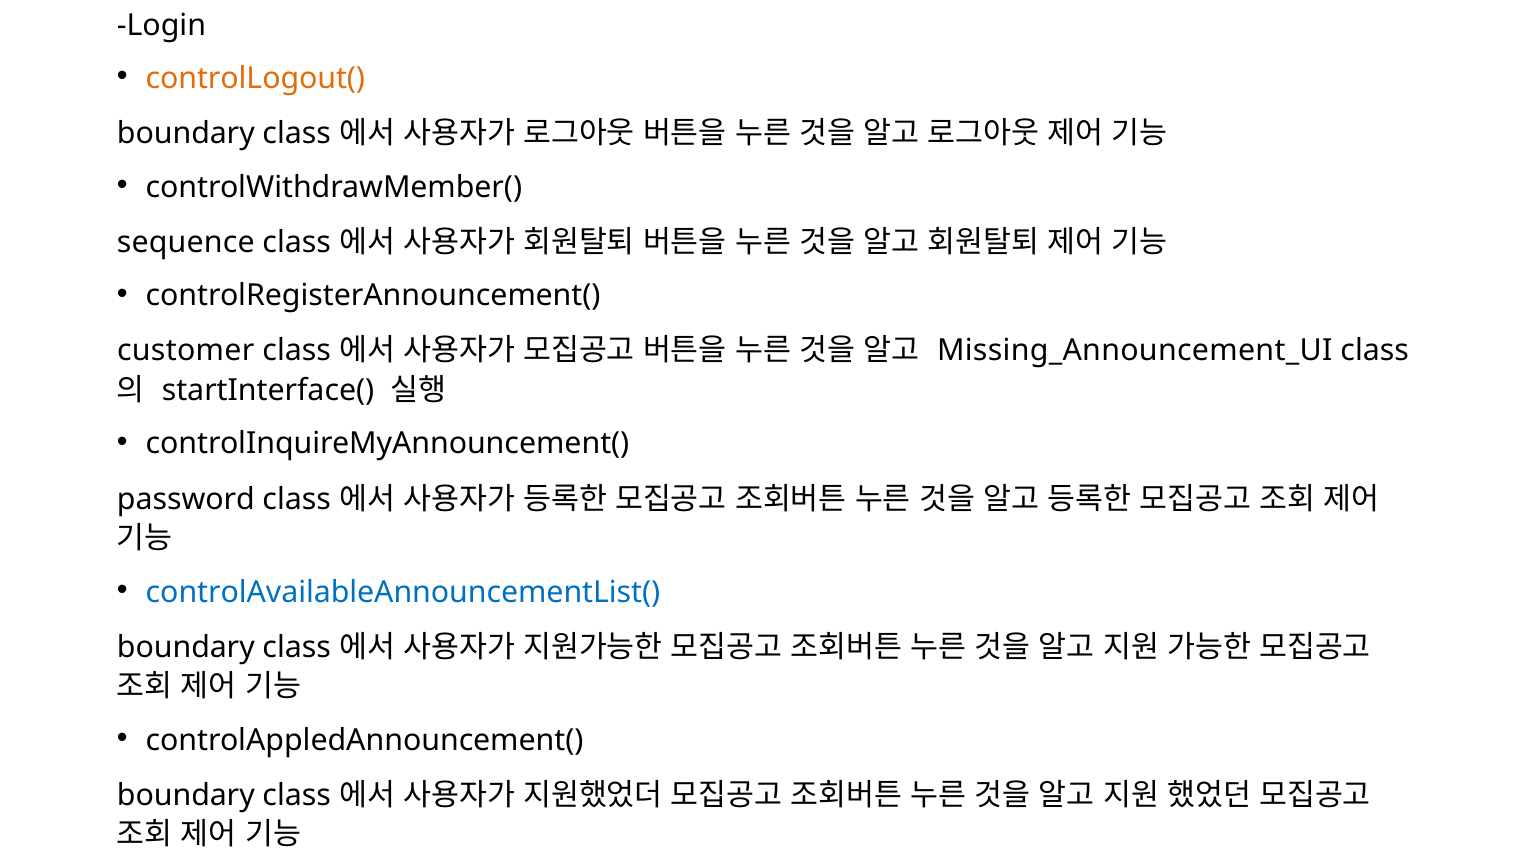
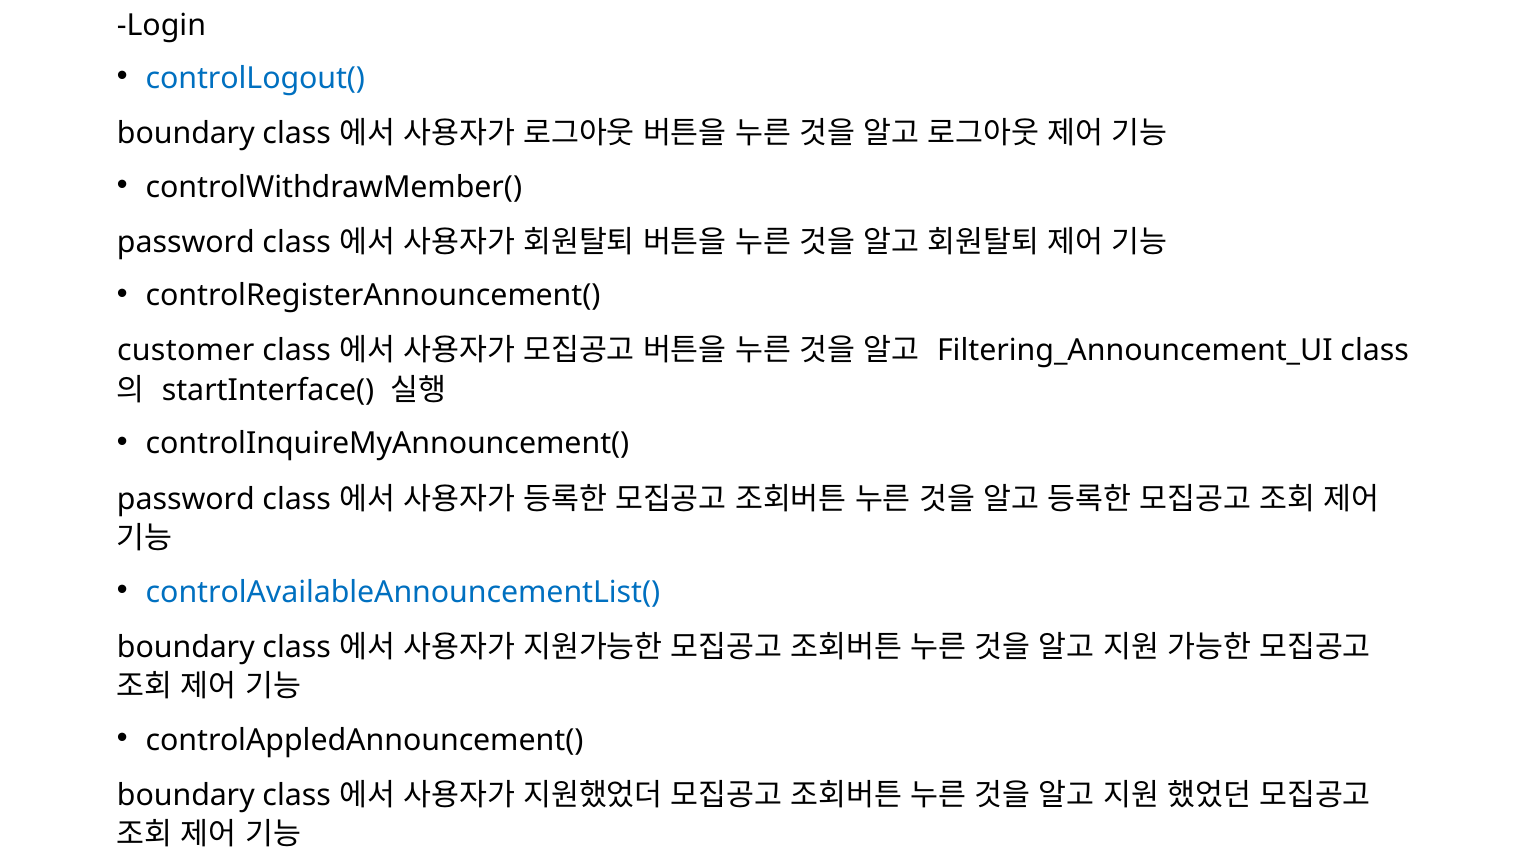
controlLogout( colour: orange -> blue
sequence at (186, 242): sequence -> password
Missing_Announcement_UI: Missing_Announcement_UI -> Filtering_Announcement_UI
